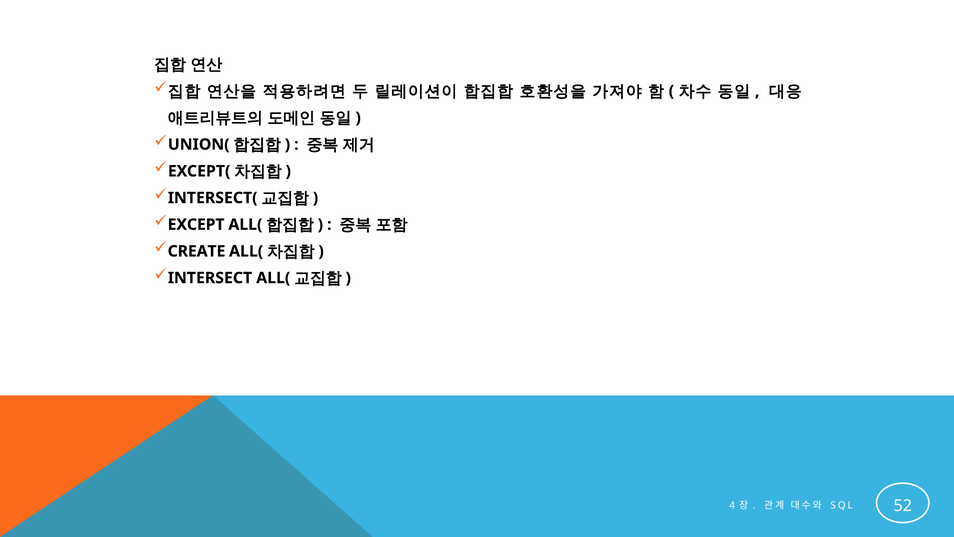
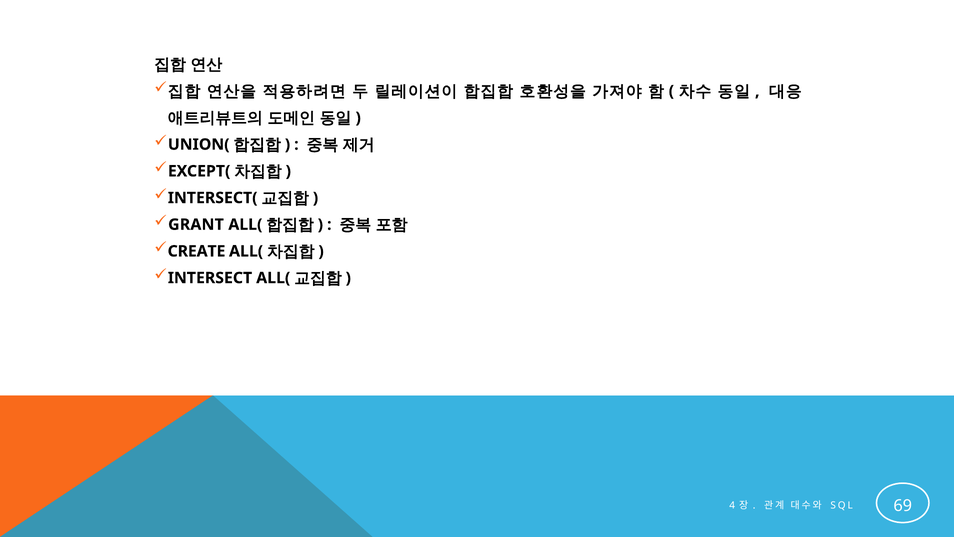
EXCEPT: EXCEPT -> GRANT
52: 52 -> 69
